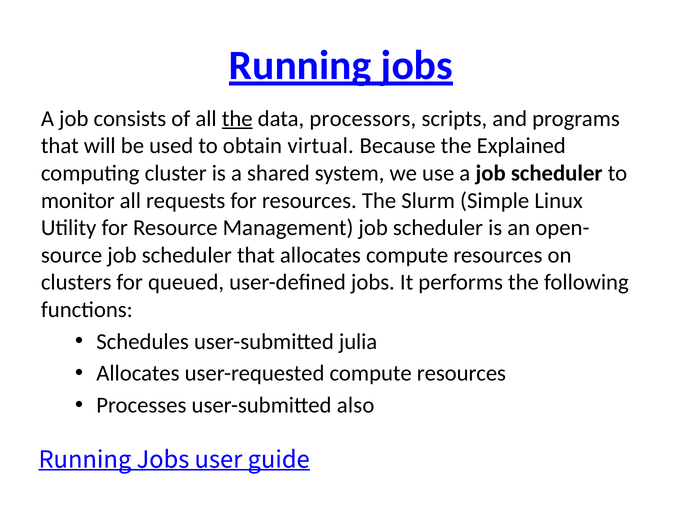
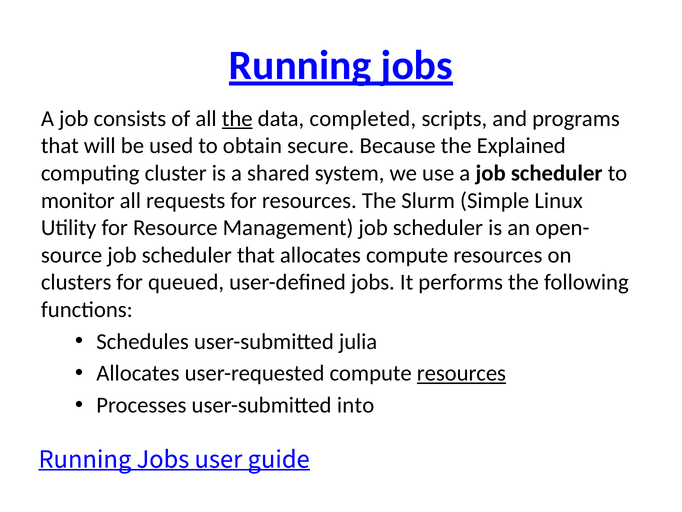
processors: processors -> completed
virtual: virtual -> secure
resources at (461, 373) underline: none -> present
also: also -> into
